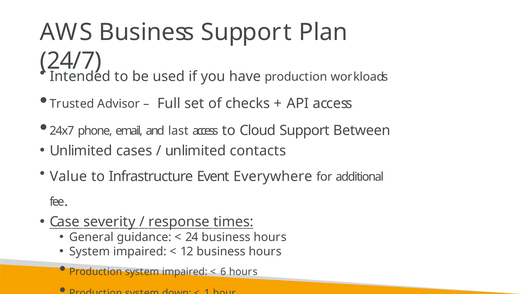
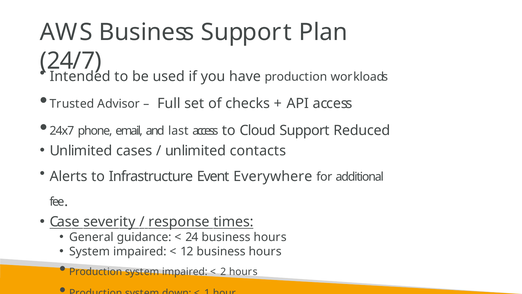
Between: Between -> Reduced
Value: Value -> Alerts
6: 6 -> 2
